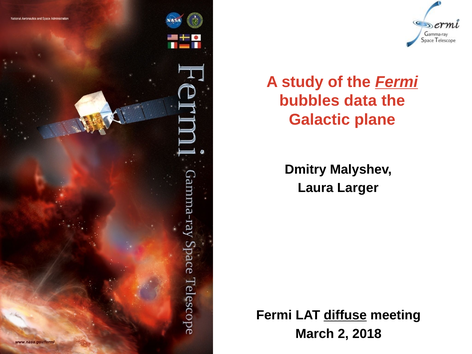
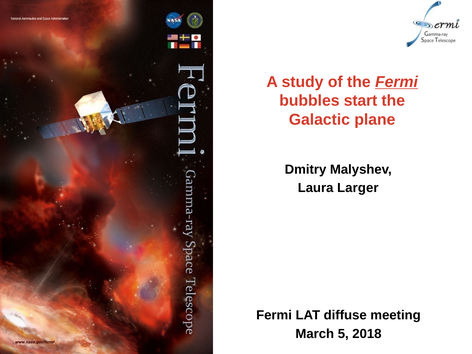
data: data -> start
diffuse underline: present -> none
2: 2 -> 5
